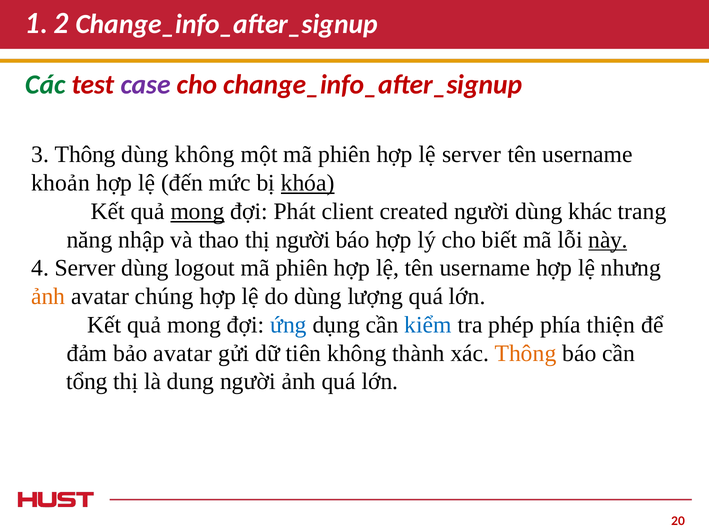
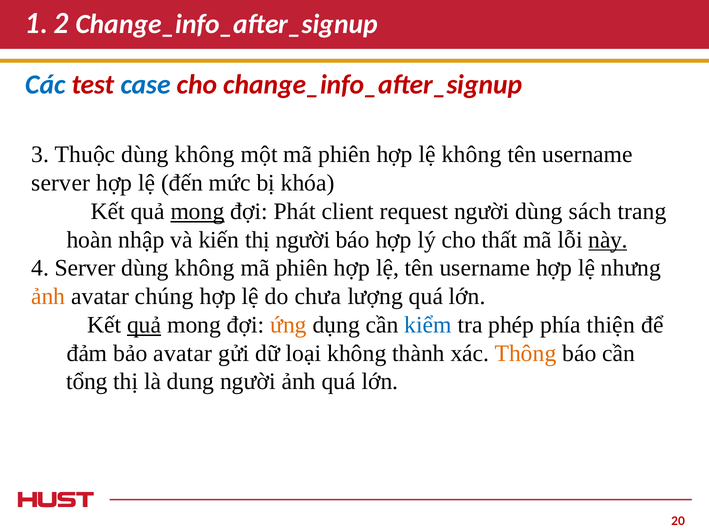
Các colour: green -> blue
case colour: purple -> blue
3 Thông: Thông -> Thuộc
lệ server: server -> không
khoản at (61, 183): khoản -> server
khóa underline: present -> none
created: created -> request
khác: khác -> sách
năng: năng -> hoàn
thao: thao -> kiến
biết: biết -> thất
logout at (205, 268): logout -> không
do dùng: dùng -> chưa
quả at (144, 325) underline: none -> present
ứng colour: blue -> orange
tiên: tiên -> loại
